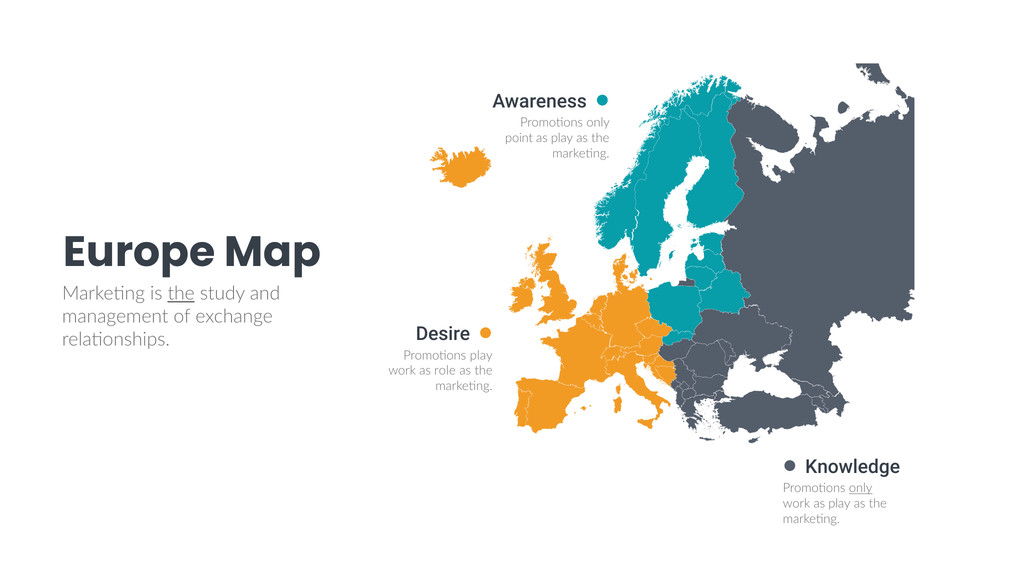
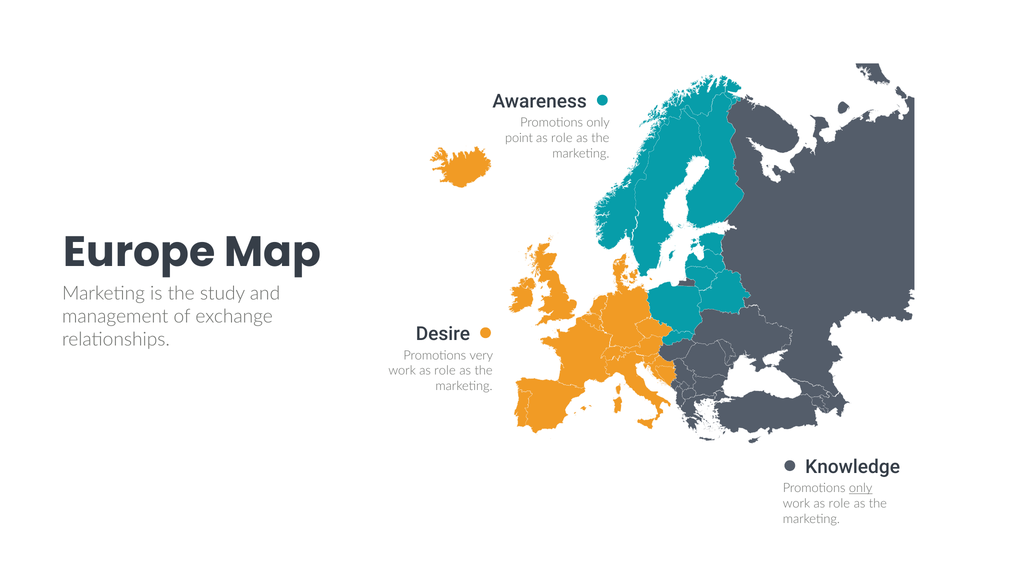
play at (562, 138): play -> role
the at (181, 293) underline: present -> none
Promotions play: play -> very
play at (839, 503): play -> role
